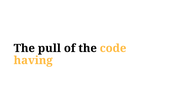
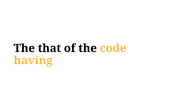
pull: pull -> that
